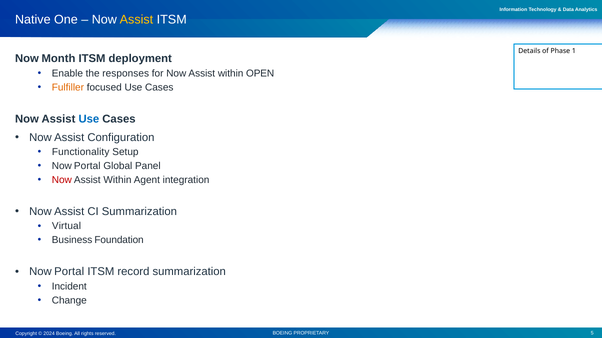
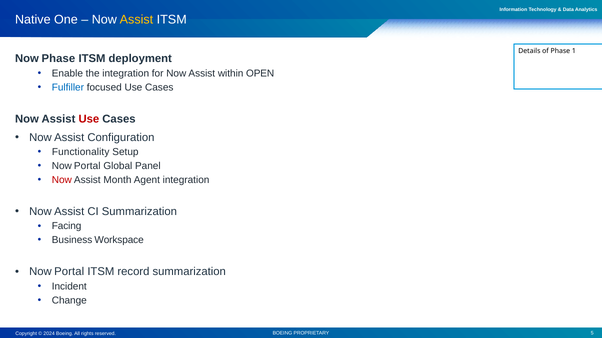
Now Month: Month -> Phase
the responses: responses -> integration
Fulfiller colour: orange -> blue
Use at (89, 119) colour: blue -> red
Within at (117, 180): Within -> Month
Virtual: Virtual -> Facing
Foundation: Foundation -> Workspace
